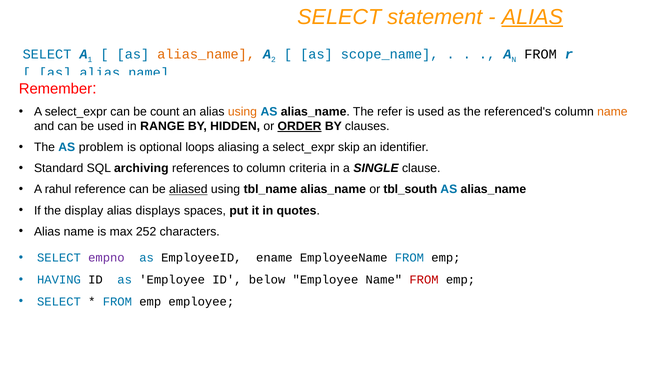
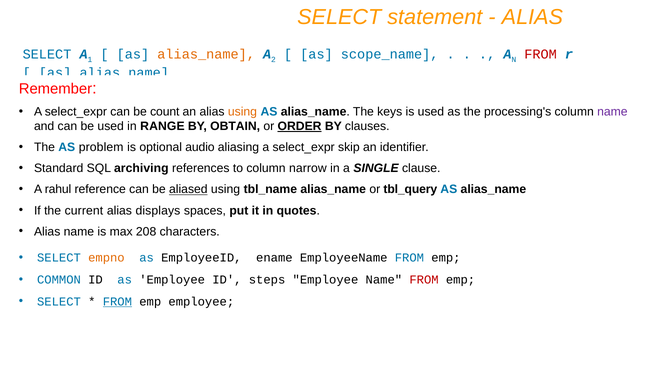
ALIAS at (532, 17) underline: present -> none
FROM at (541, 55) colour: black -> red
refer: refer -> keys
referenced's: referenced's -> processing's
name at (612, 112) colour: orange -> purple
HIDDEN: HIDDEN -> OBTAIN
loops: loops -> audio
criteria: criteria -> narrow
tbl_south: tbl_south -> tbl_query
display: display -> current
252: 252 -> 208
empno colour: purple -> orange
HAVING: HAVING -> COMMON
below: below -> steps
FROM at (117, 302) underline: none -> present
